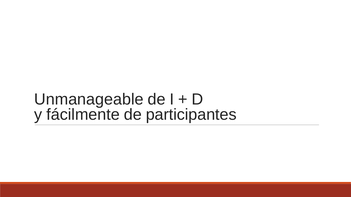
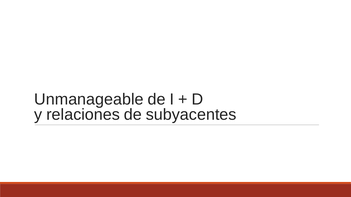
fácilmente: fácilmente -> relaciones
participantes: participantes -> subyacentes
